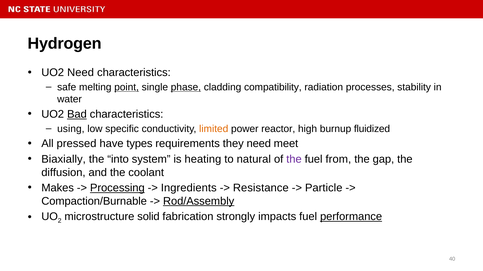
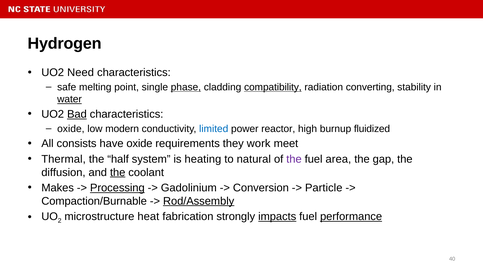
point underline: present -> none
compatibility underline: none -> present
processes: processes -> converting
water underline: none -> present
using at (71, 129): using -> oxide
specific: specific -> modern
limited colour: orange -> blue
pressed: pressed -> consists
have types: types -> oxide
they need: need -> work
Biaxially: Biaxially -> Thermal
into: into -> half
from: from -> area
the at (118, 173) underline: none -> present
Ingredients: Ingredients -> Gadolinium
Resistance: Resistance -> Conversion
solid: solid -> heat
impacts underline: none -> present
